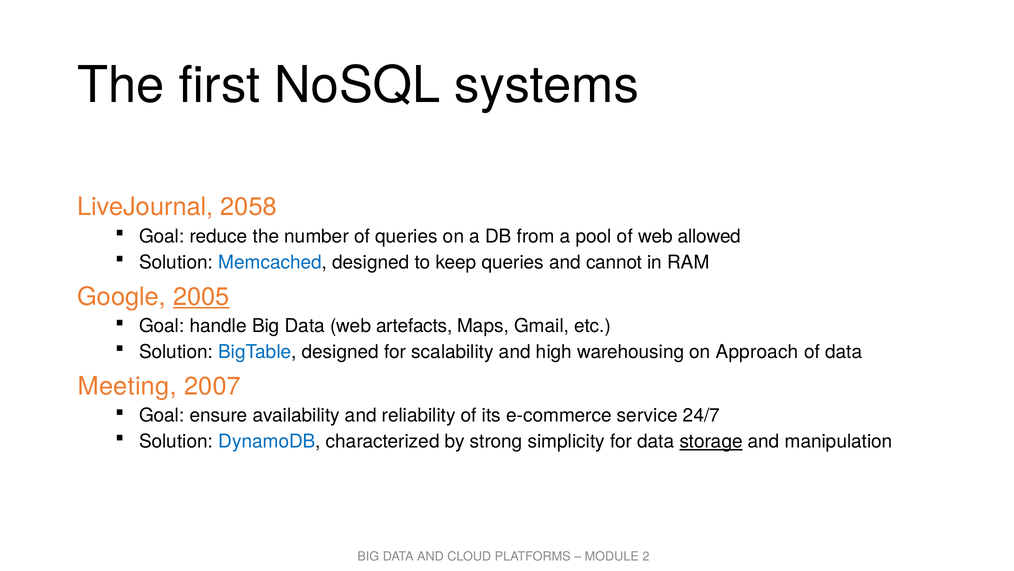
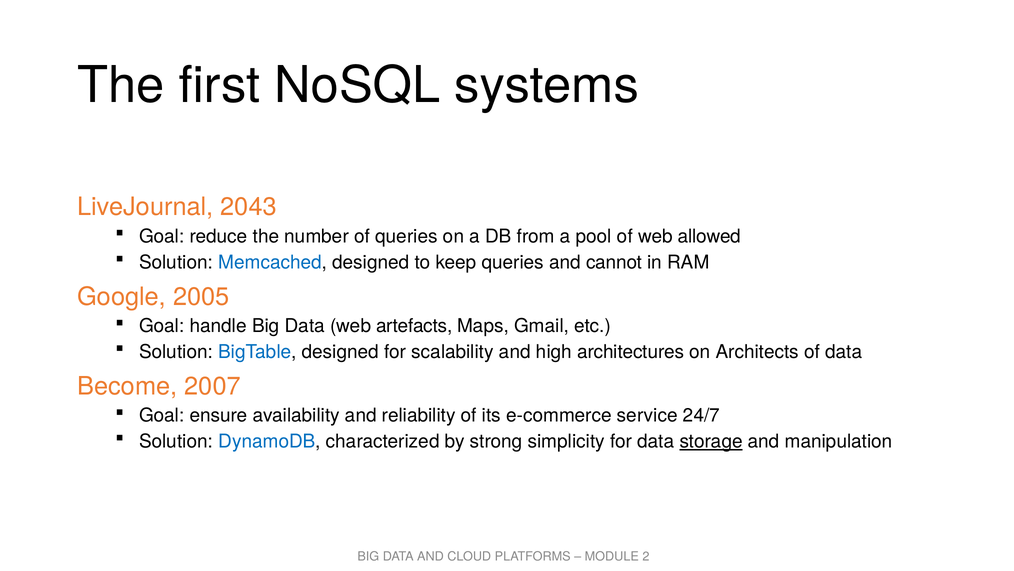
2058: 2058 -> 2043
2005 underline: present -> none
warehousing: warehousing -> architectures
Approach: Approach -> Architects
Meeting: Meeting -> Become
